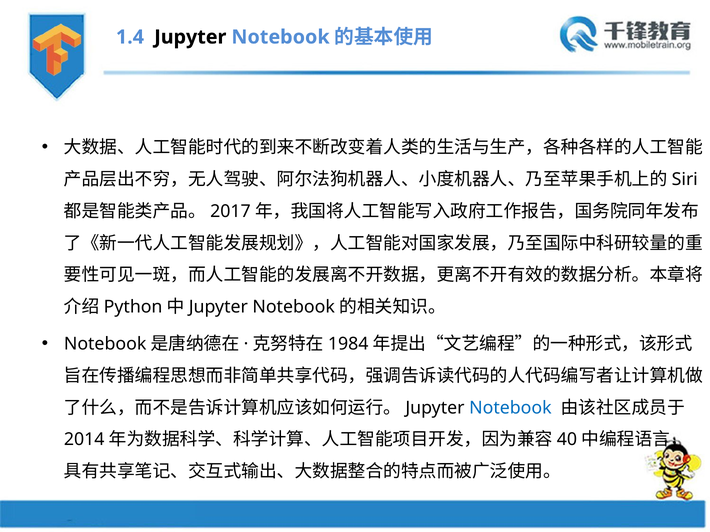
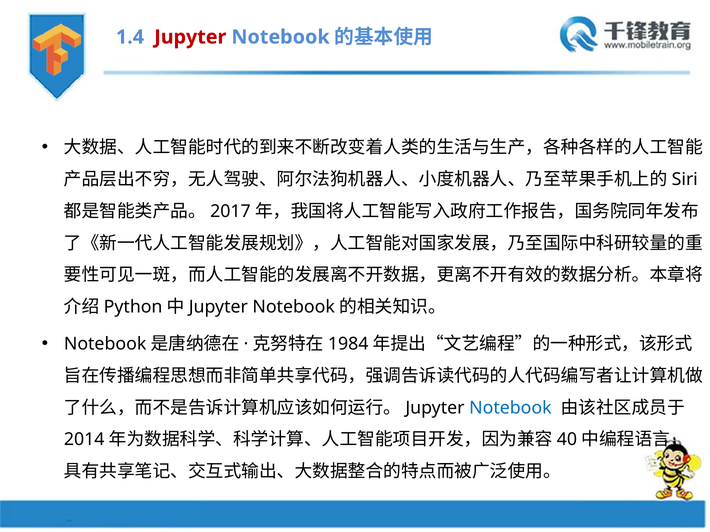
Jupyter colour: black -> red
